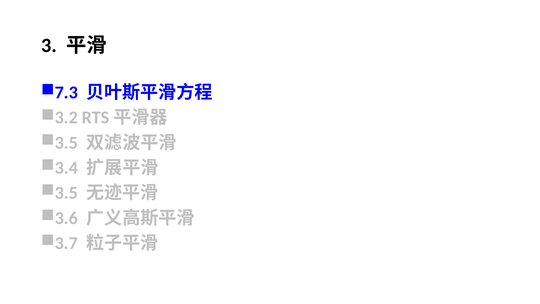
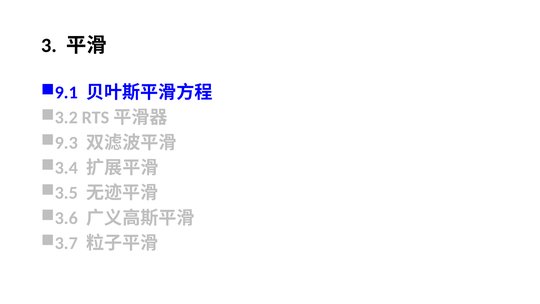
7.3: 7.3 -> 9.1
3.5 at (66, 143): 3.5 -> 9.3
